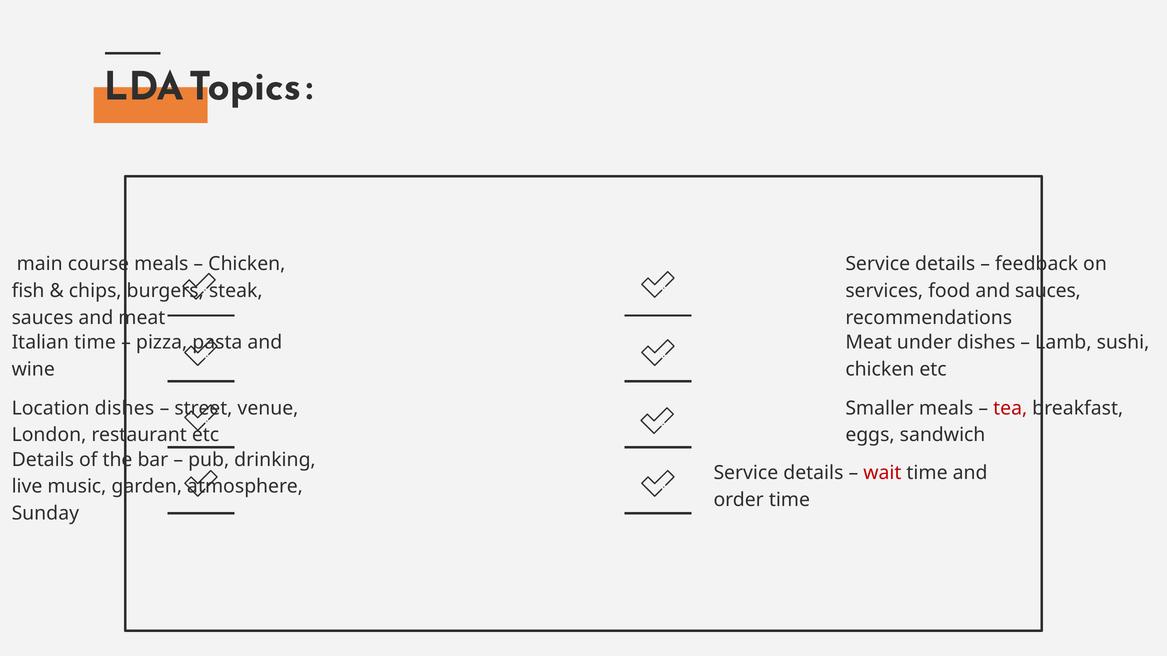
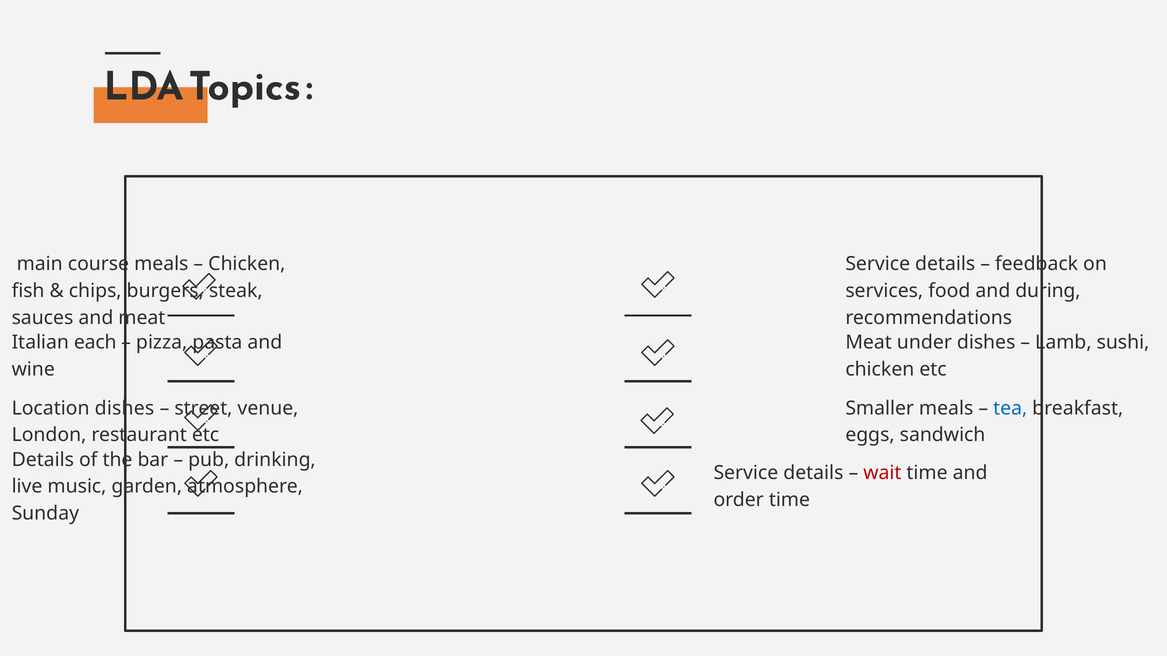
and sauces: sauces -> during
Italian time: time -> each
tea colour: red -> blue
